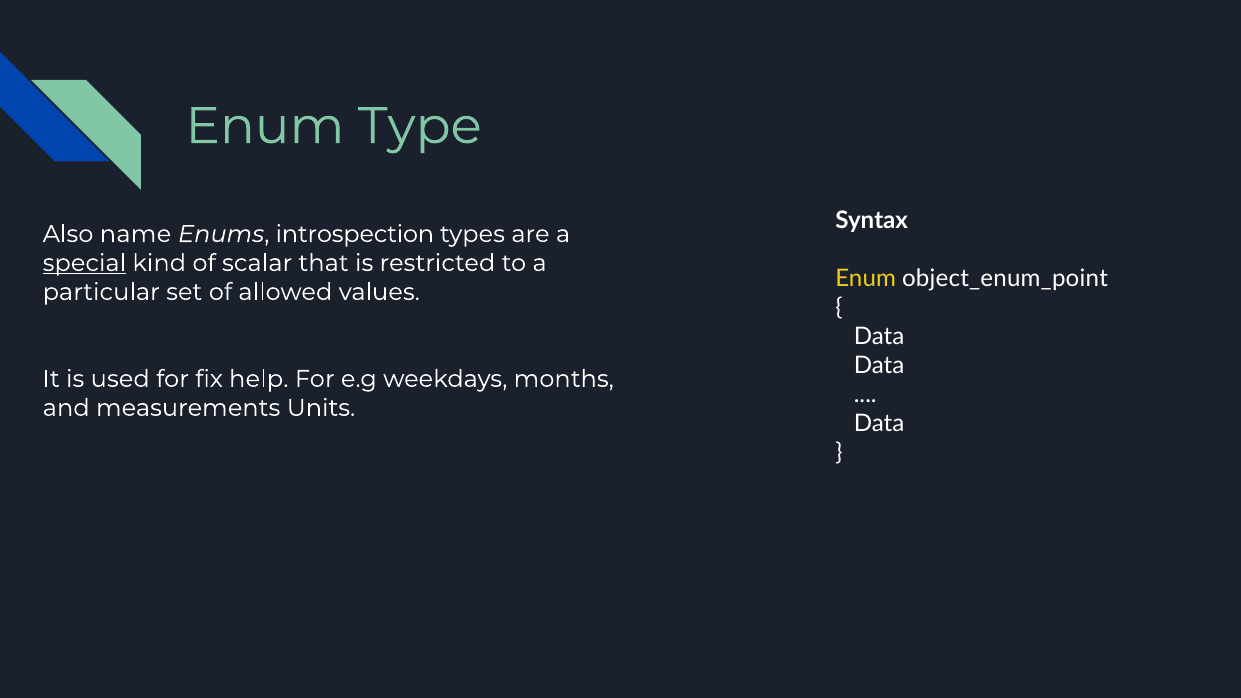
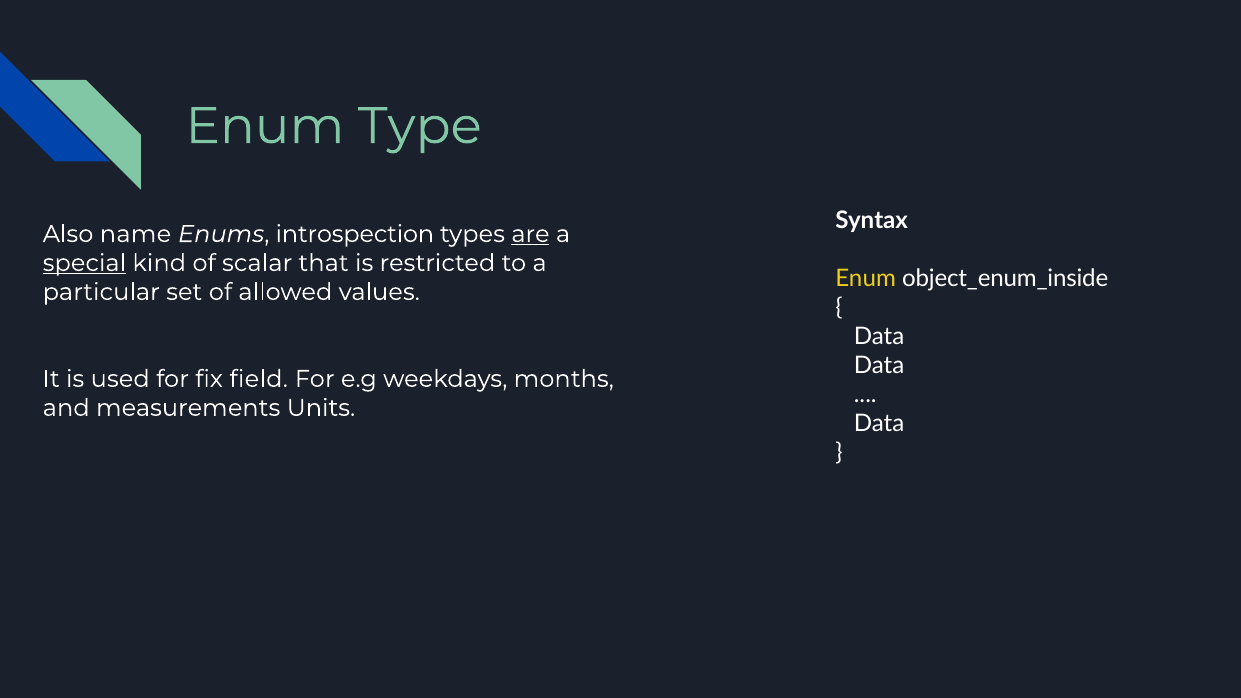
are underline: none -> present
object_enum_point: object_enum_point -> object_enum_inside
help: help -> field
